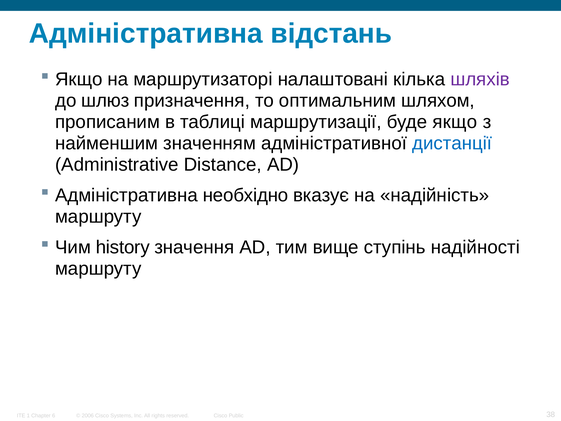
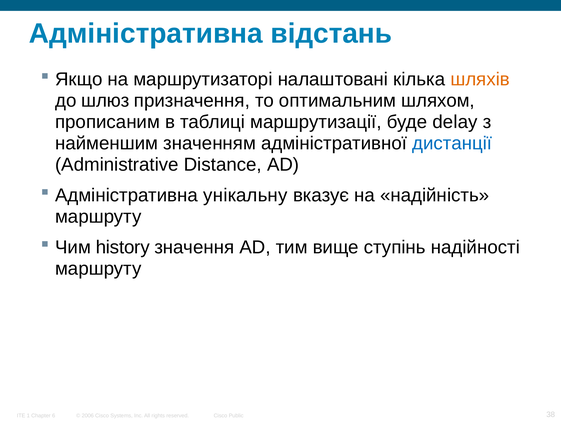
шляхів colour: purple -> orange
буде якщо: якщо -> delay
необхідно: необхідно -> унікальну
